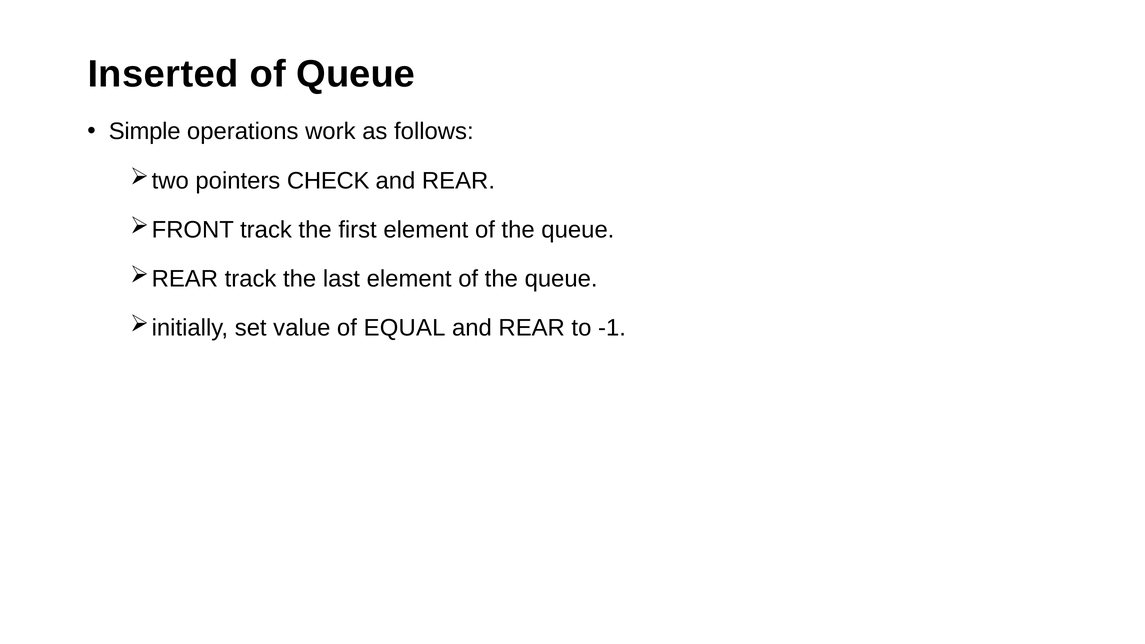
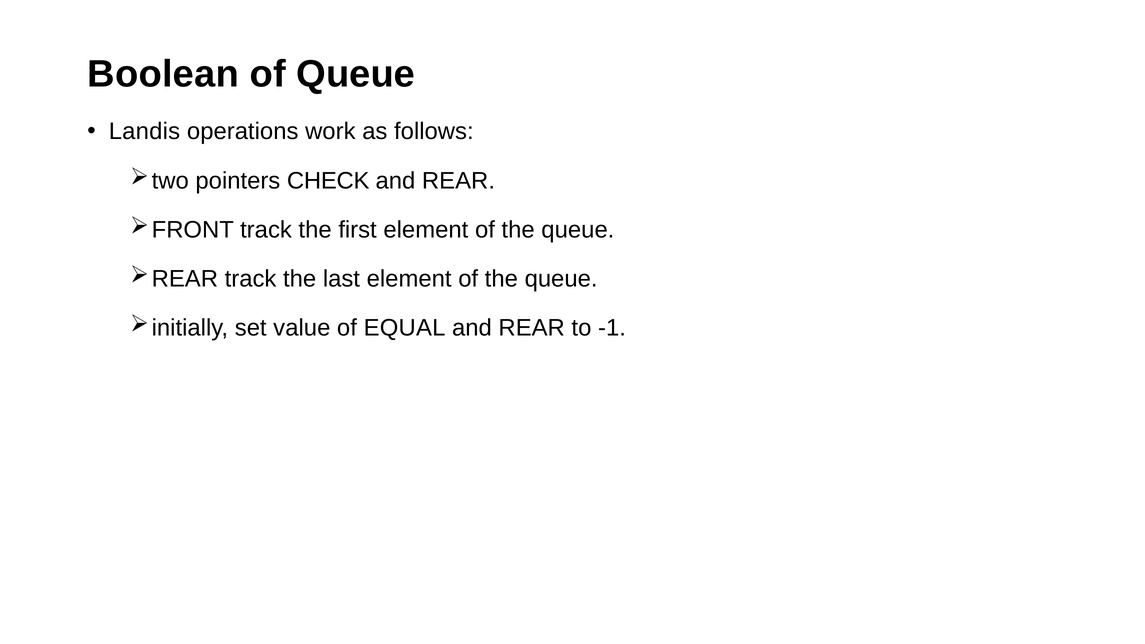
Inserted: Inserted -> Boolean
Simple: Simple -> Landis
